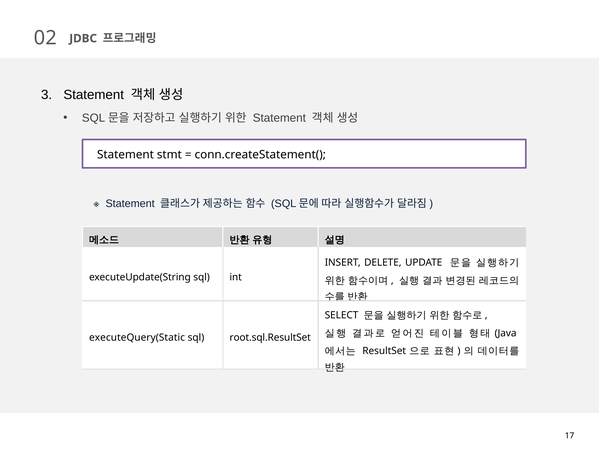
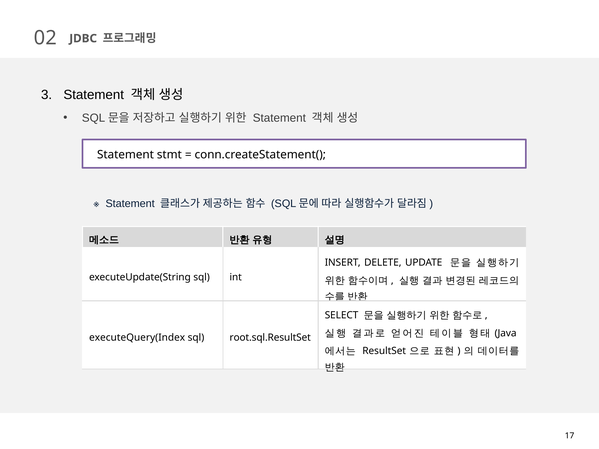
executeQuery(Static: executeQuery(Static -> executeQuery(Index
